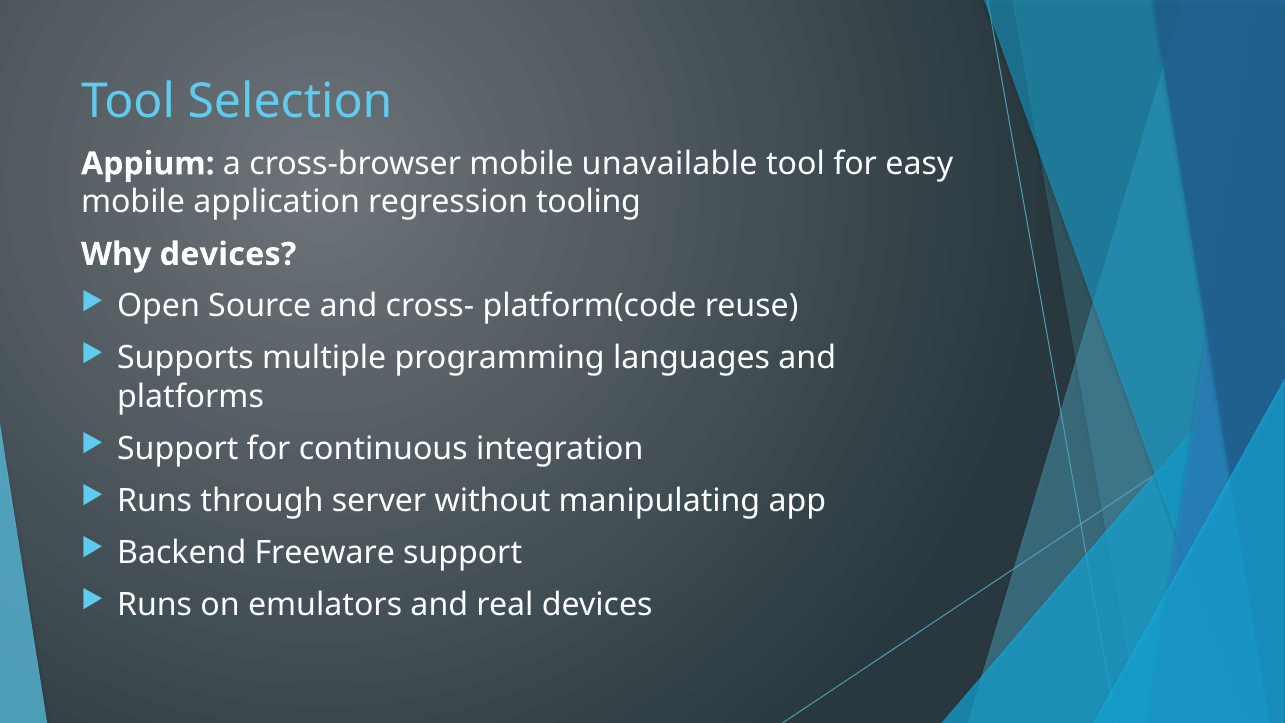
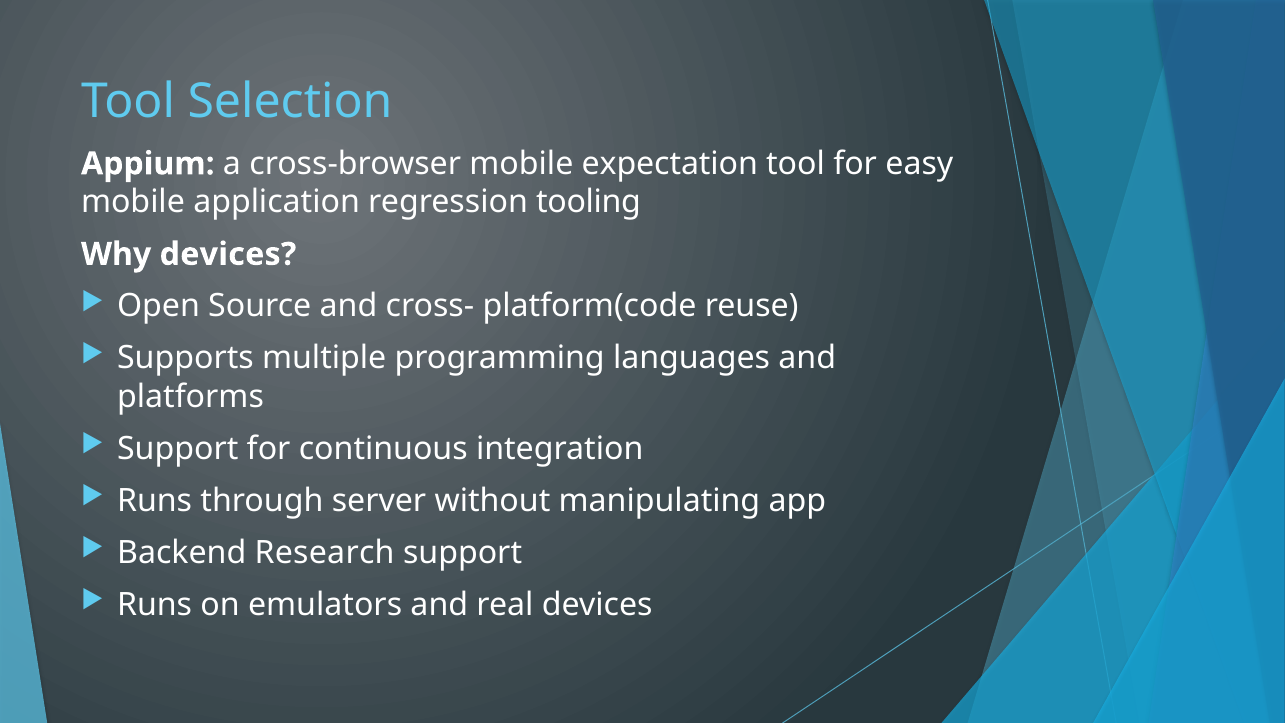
unavailable: unavailable -> expectation
Freeware: Freeware -> Research
